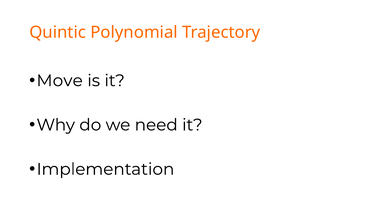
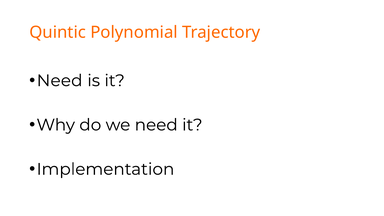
Move at (60, 81): Move -> Need
